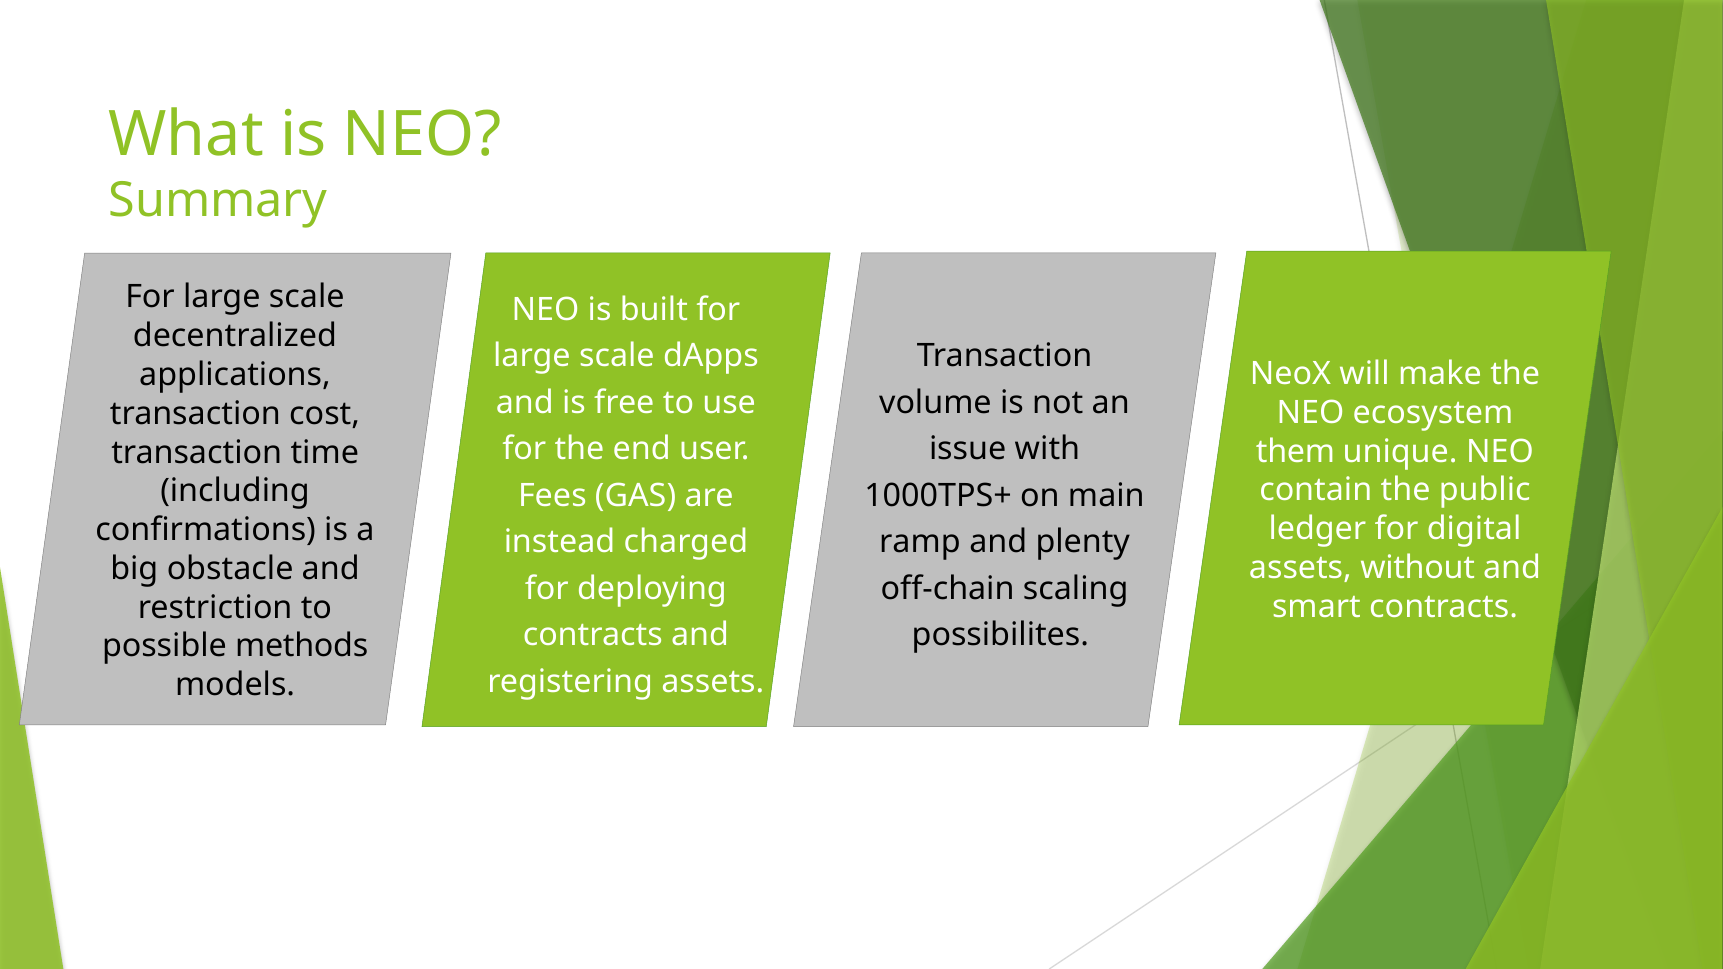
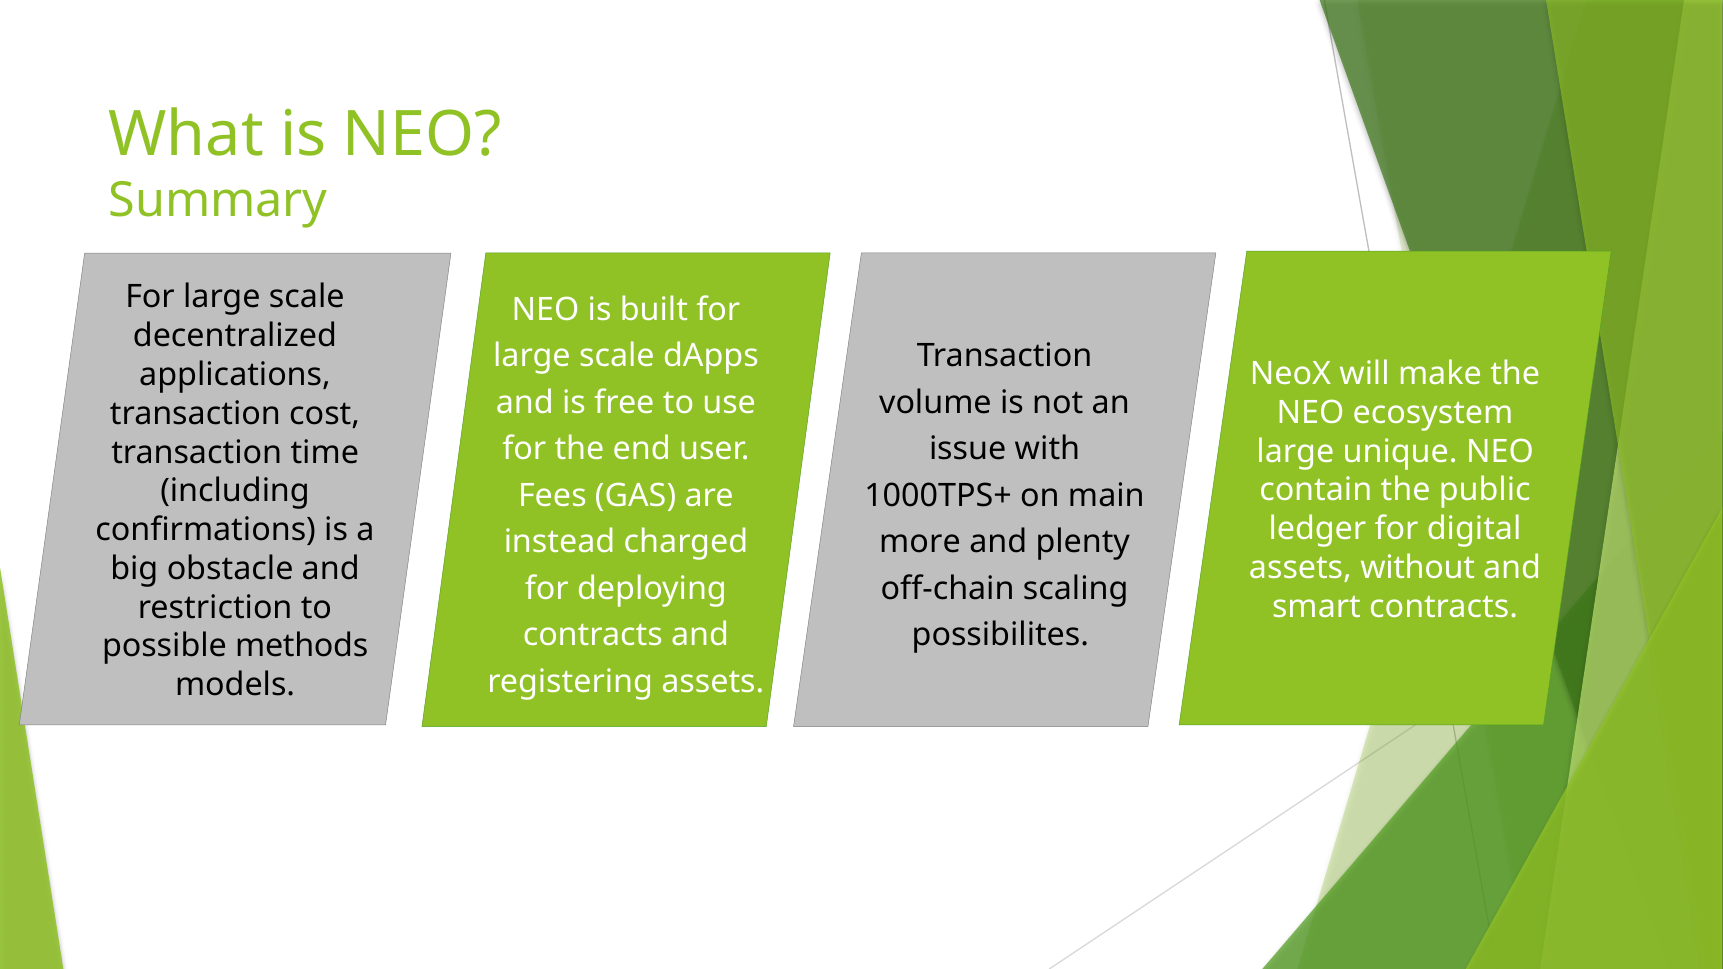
them at (1296, 451): them -> large
ramp: ramp -> more
